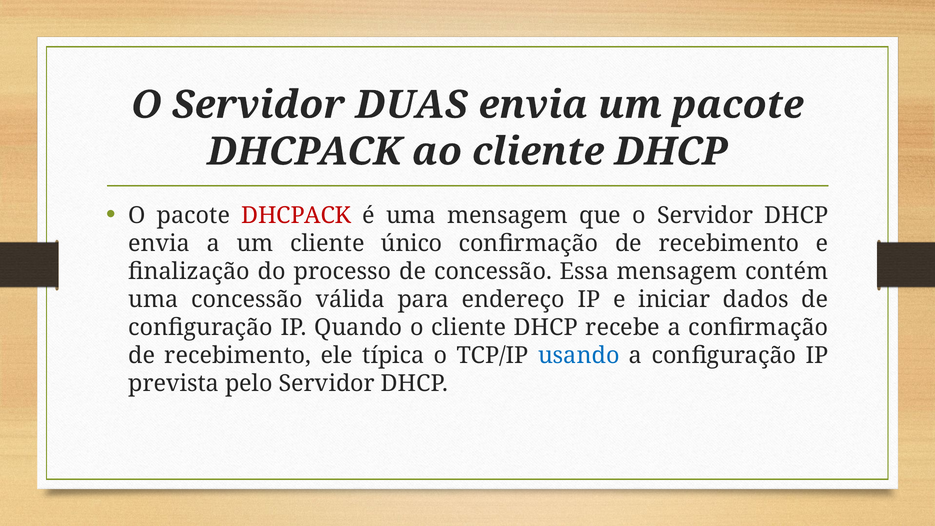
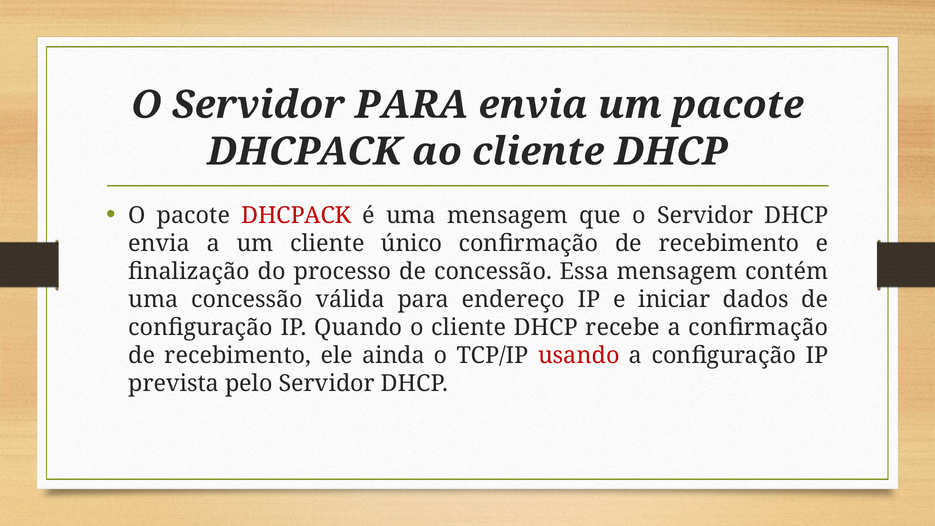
Servidor DUAS: DUAS -> PARA
típica: típica -> ainda
usando colour: blue -> red
